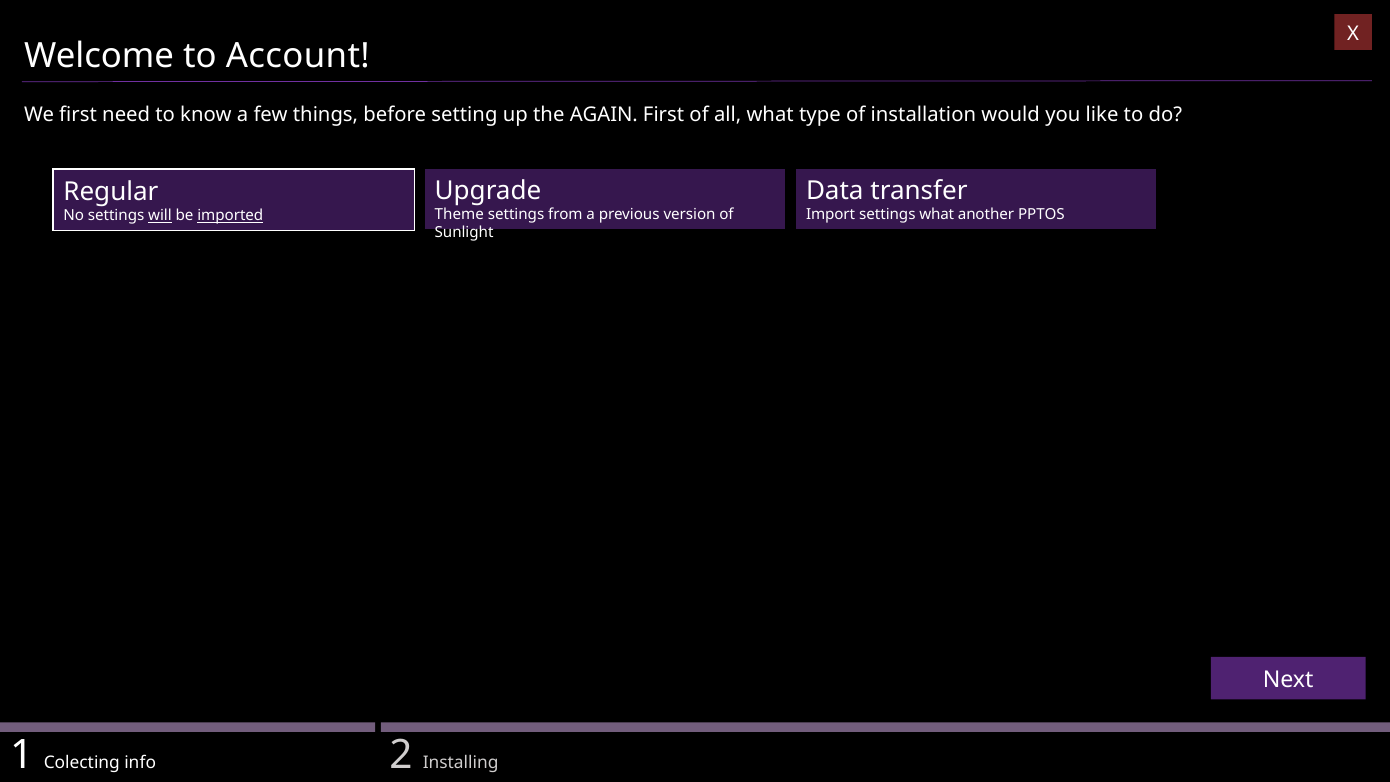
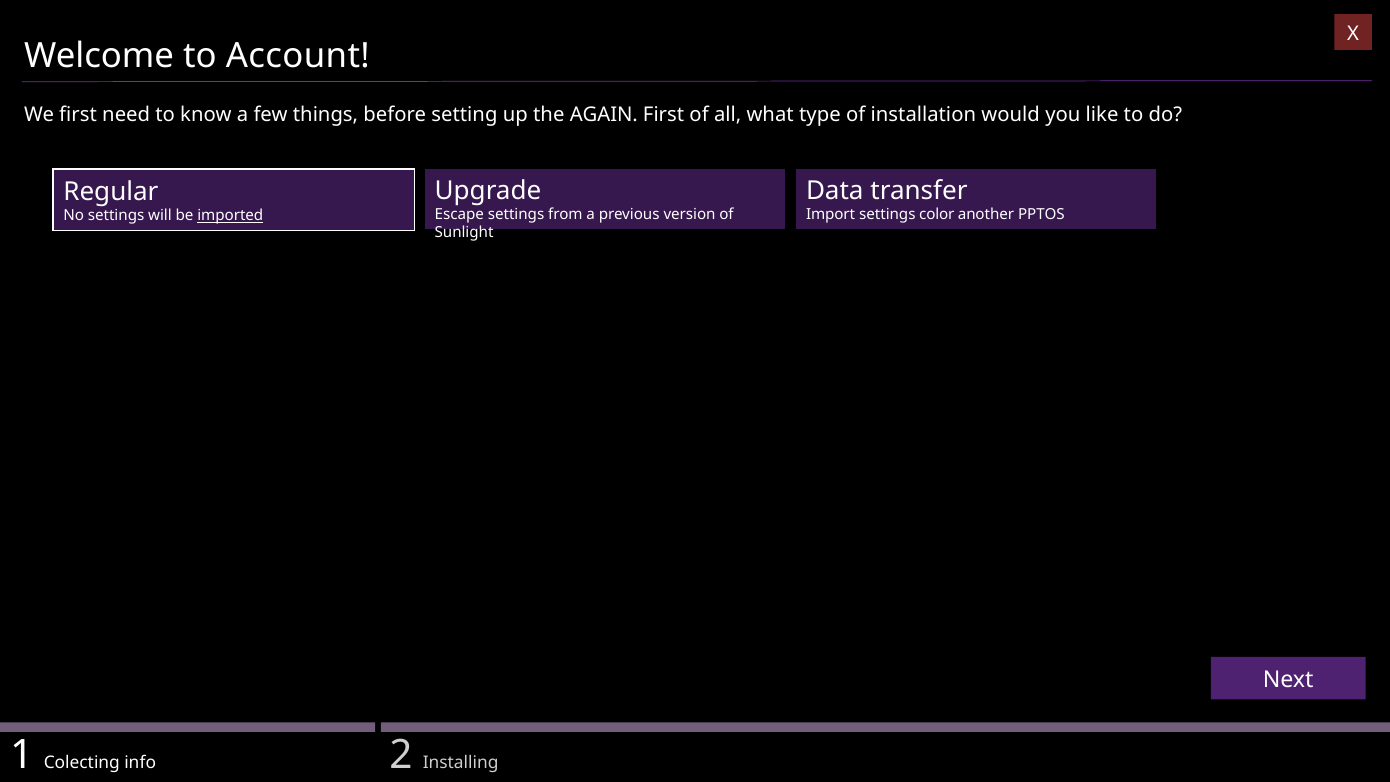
Theme: Theme -> Escape
settings what: what -> color
will underline: present -> none
